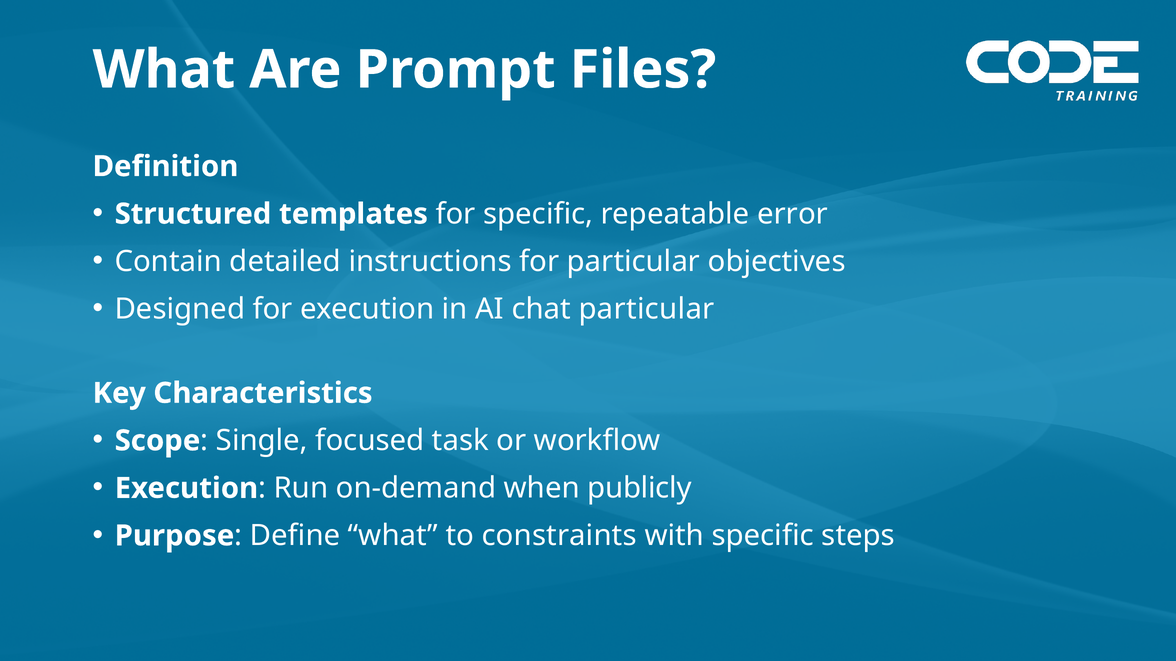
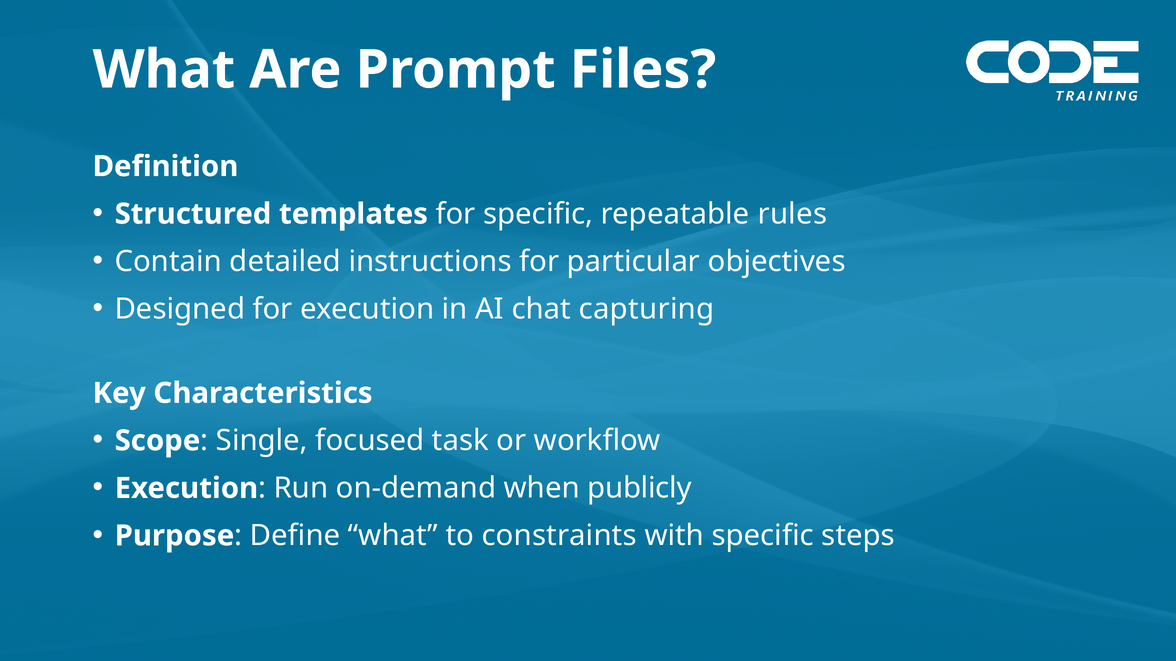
error: error -> rules
chat particular: particular -> capturing
